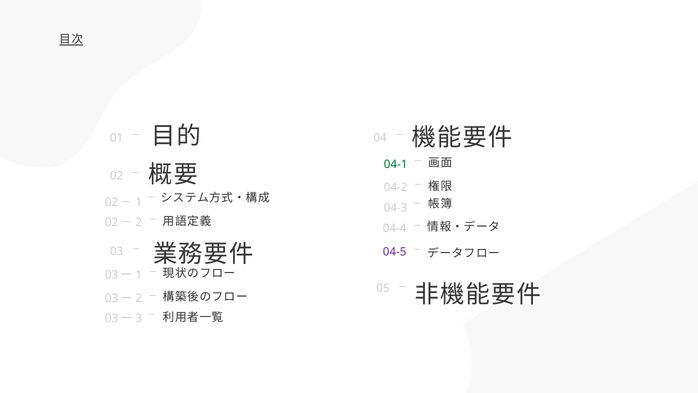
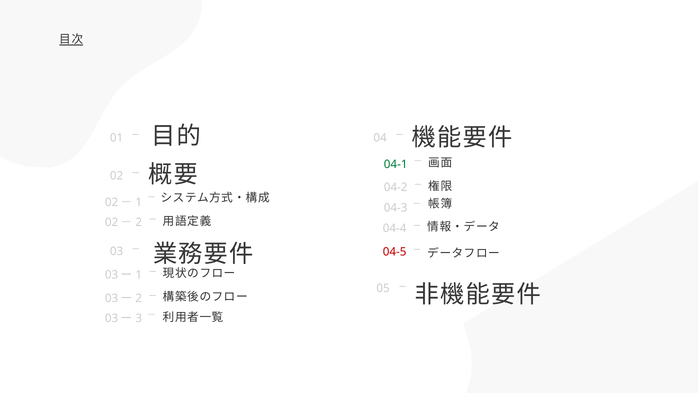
04-5 colour: purple -> red
